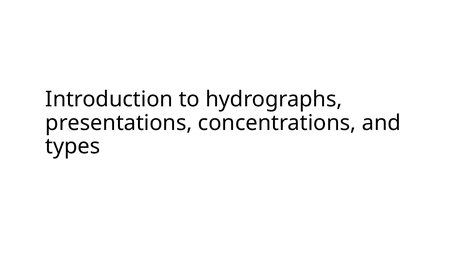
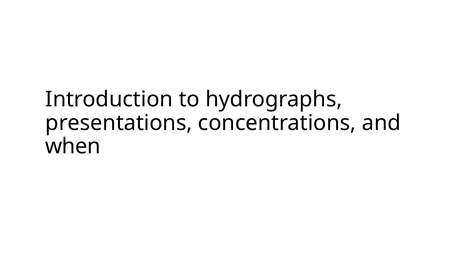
types: types -> when
